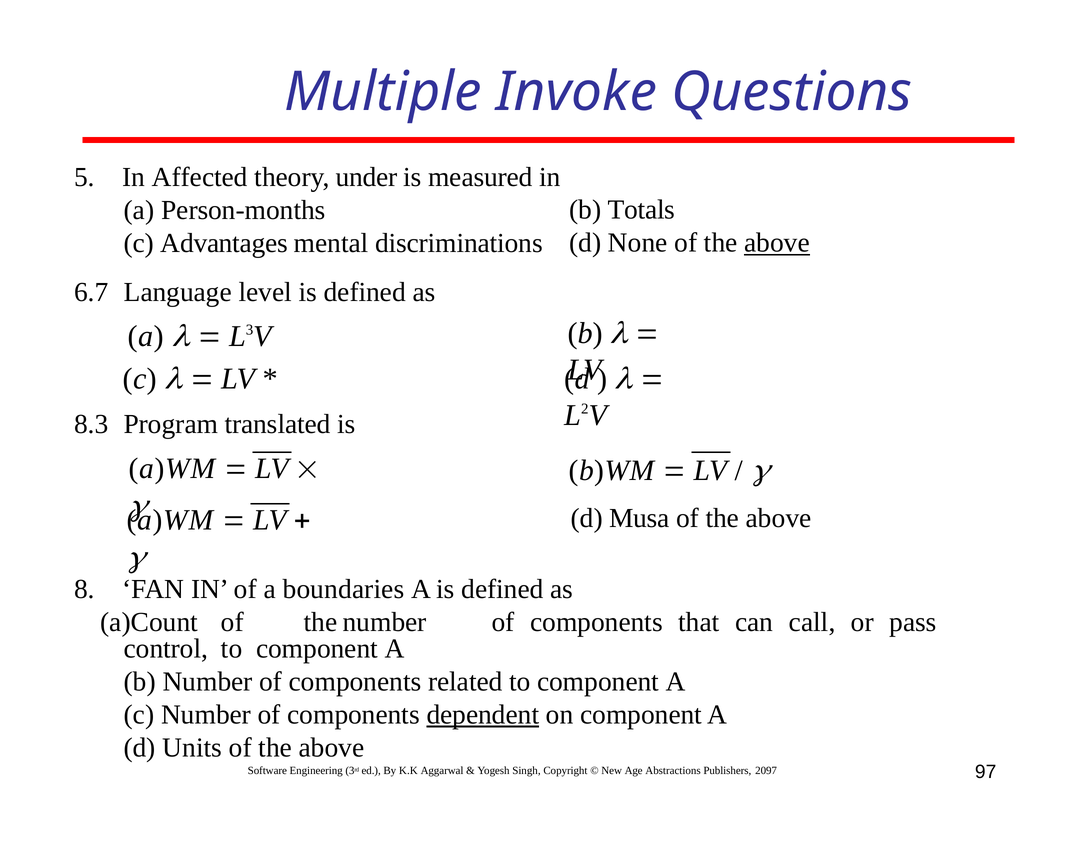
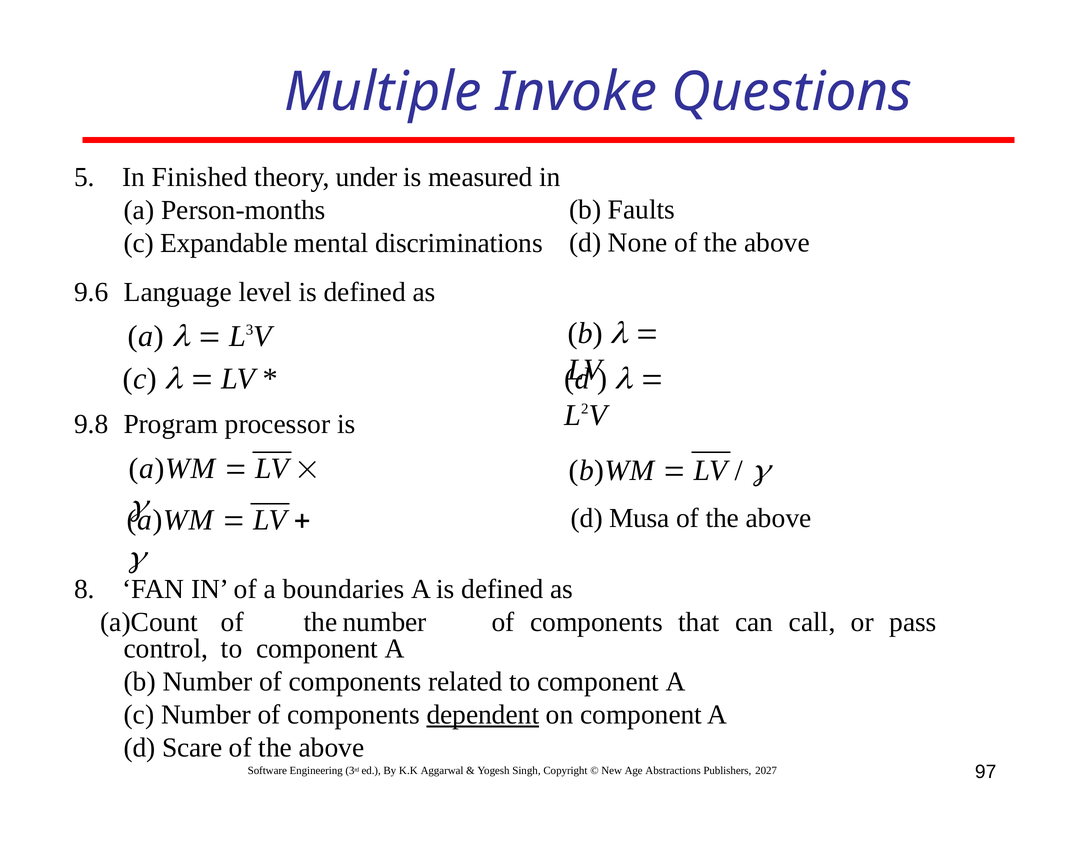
Affected: Affected -> Finished
Totals: Totals -> Faults
Advantages: Advantages -> Expandable
above at (777, 243) underline: present -> none
6.7: 6.7 -> 9.6
8.3: 8.3 -> 9.8
translated: translated -> processor
Units: Units -> Scare
2097: 2097 -> 2027
